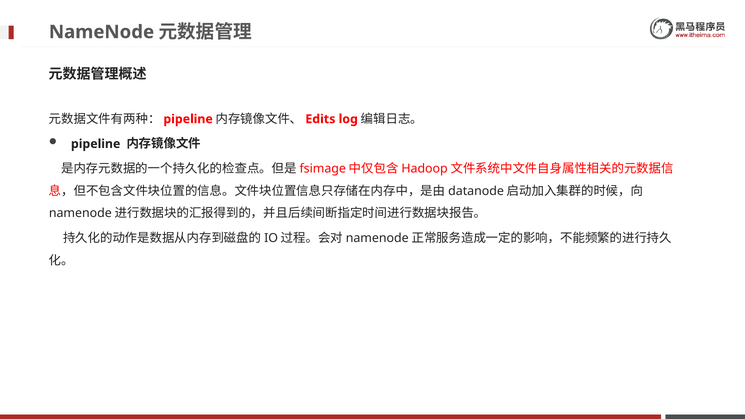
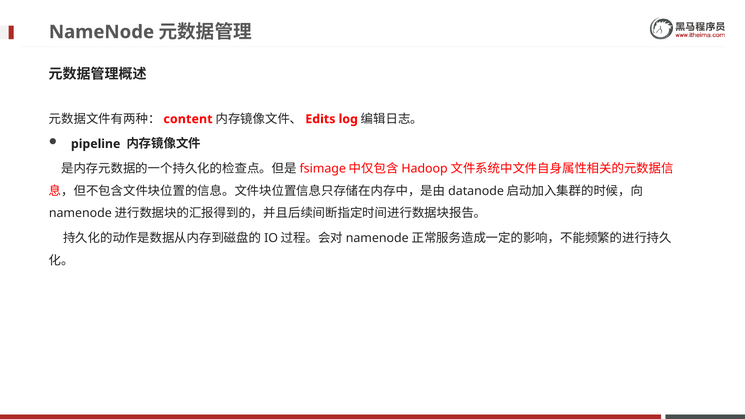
pipeline at (188, 119): pipeline -> content
